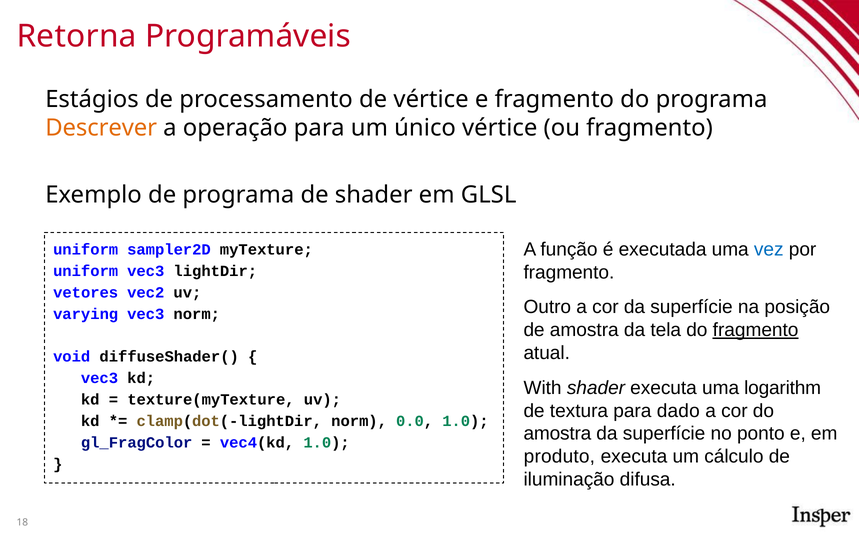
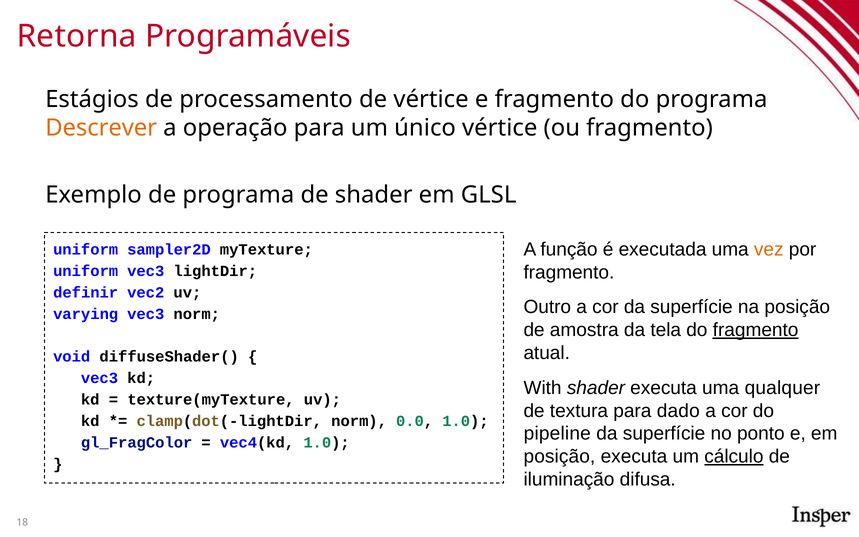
vez colour: blue -> orange
vetores: vetores -> definir
logarithm: logarithm -> qualquer
amostra at (557, 434): amostra -> pipeline
produto at (559, 456): produto -> posição
cálculo underline: none -> present
